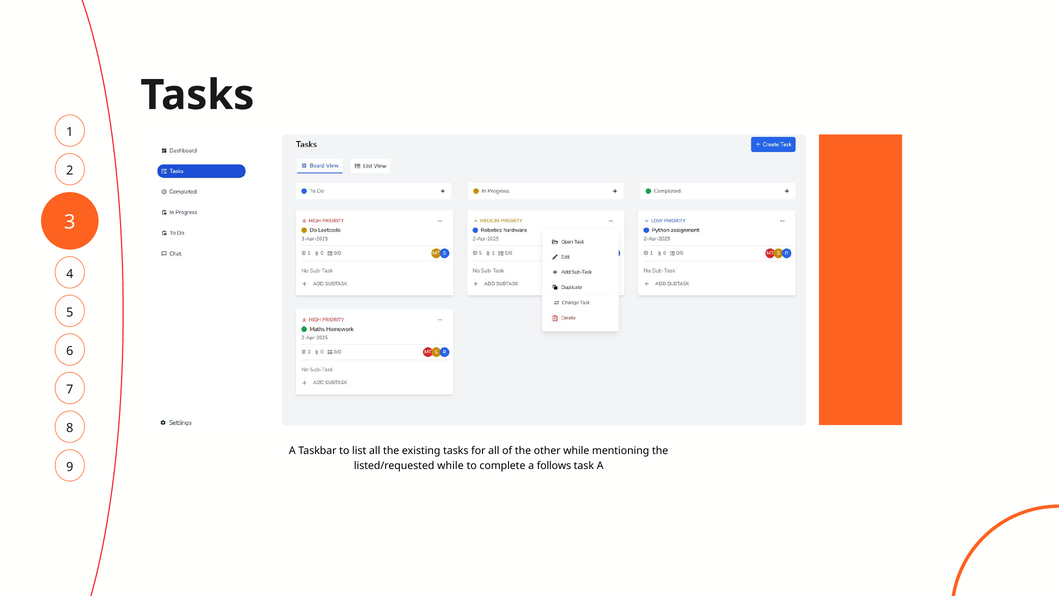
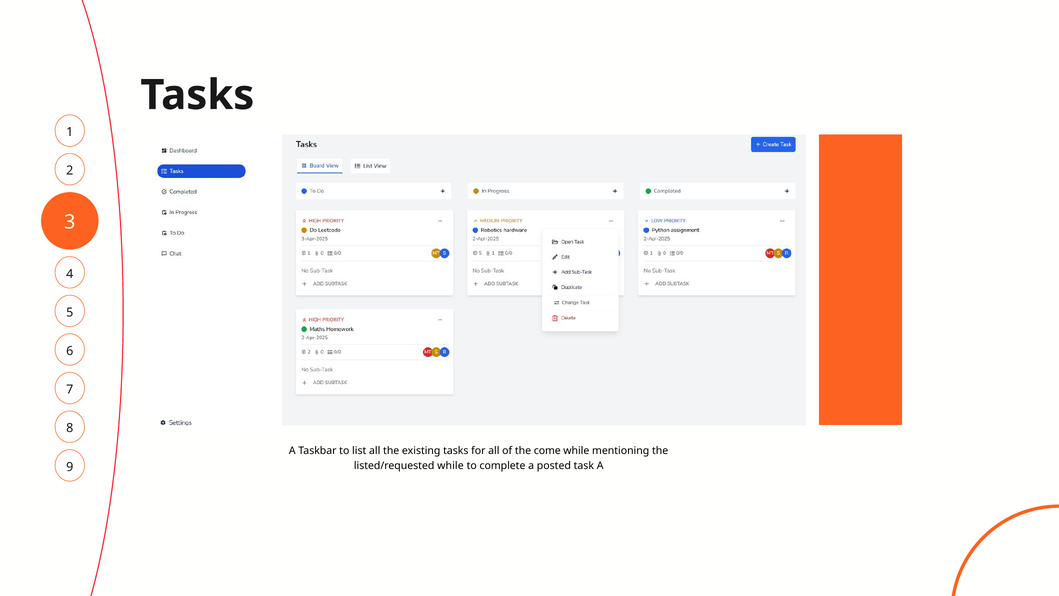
other: other -> come
follows: follows -> posted
